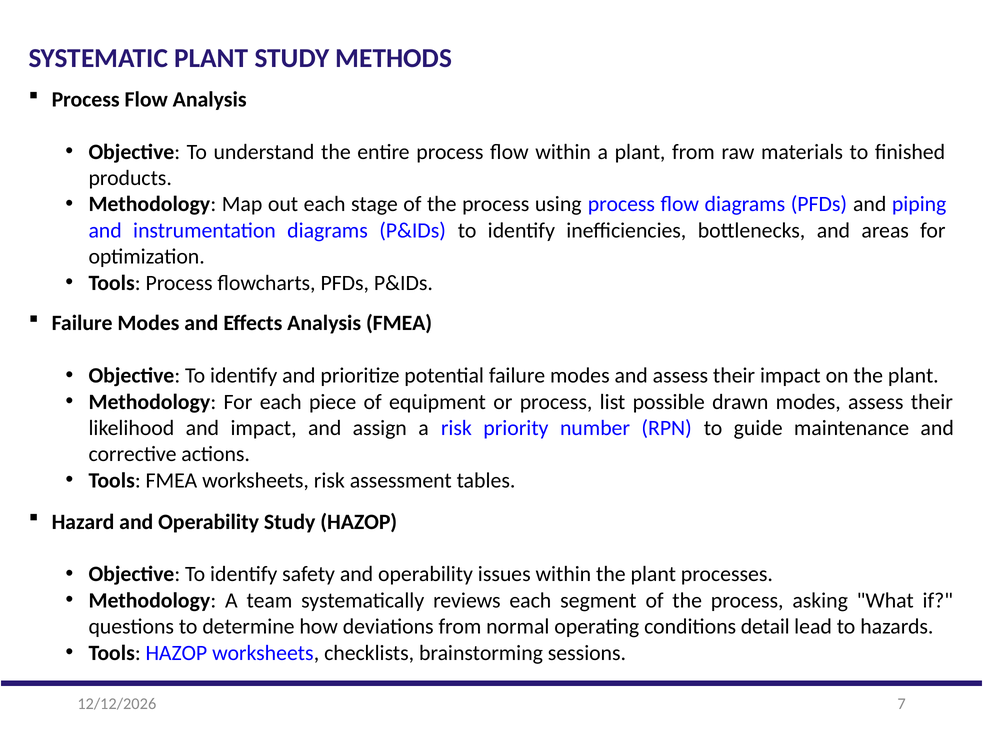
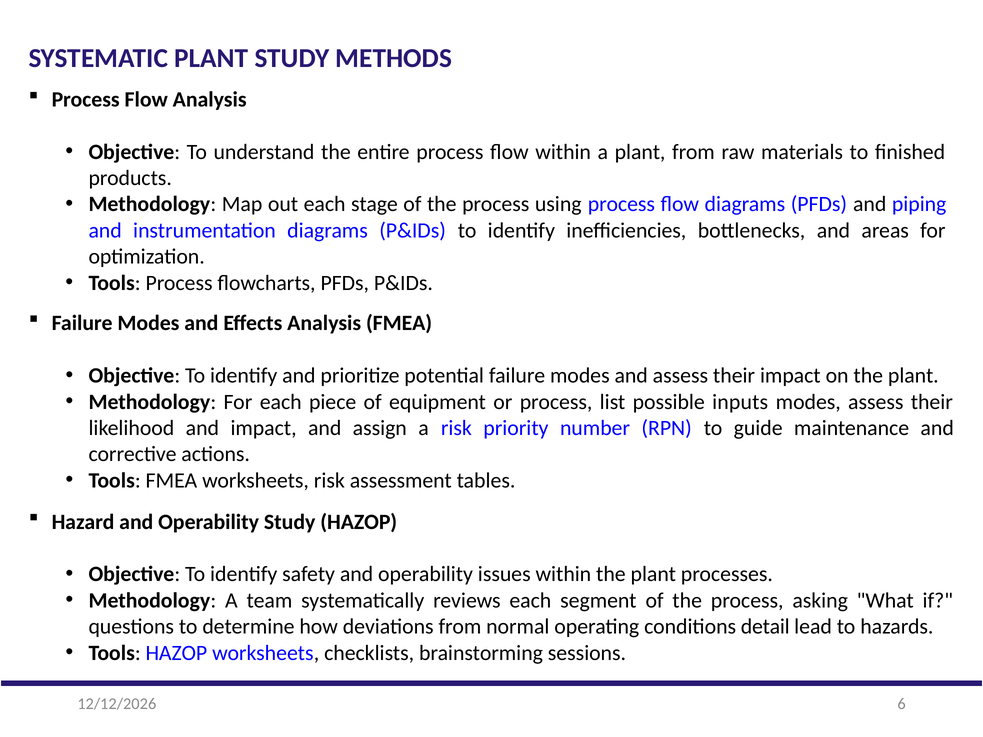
drawn: drawn -> inputs
7: 7 -> 6
